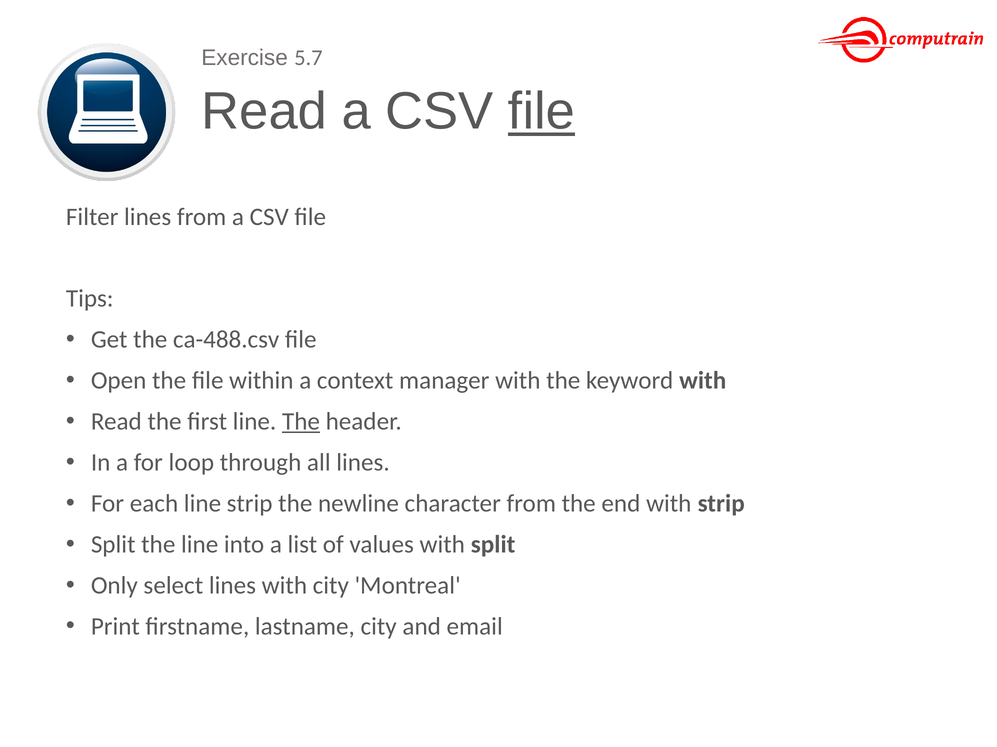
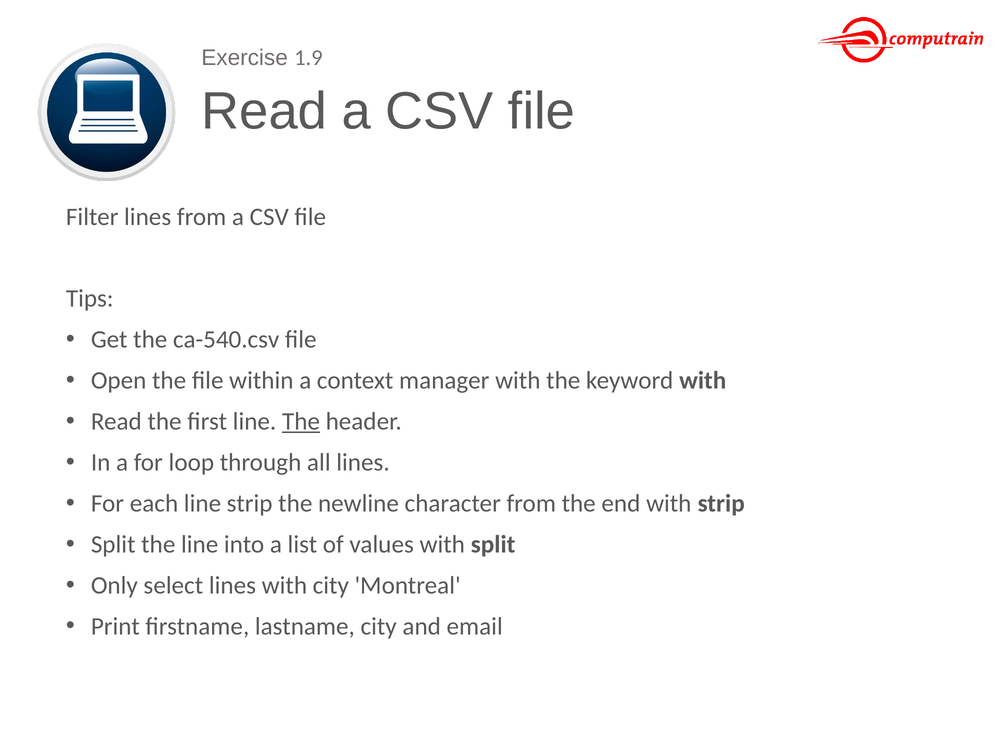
5.7: 5.7 -> 1.9
file at (542, 112) underline: present -> none
ca-488.csv: ca-488.csv -> ca-540.csv
